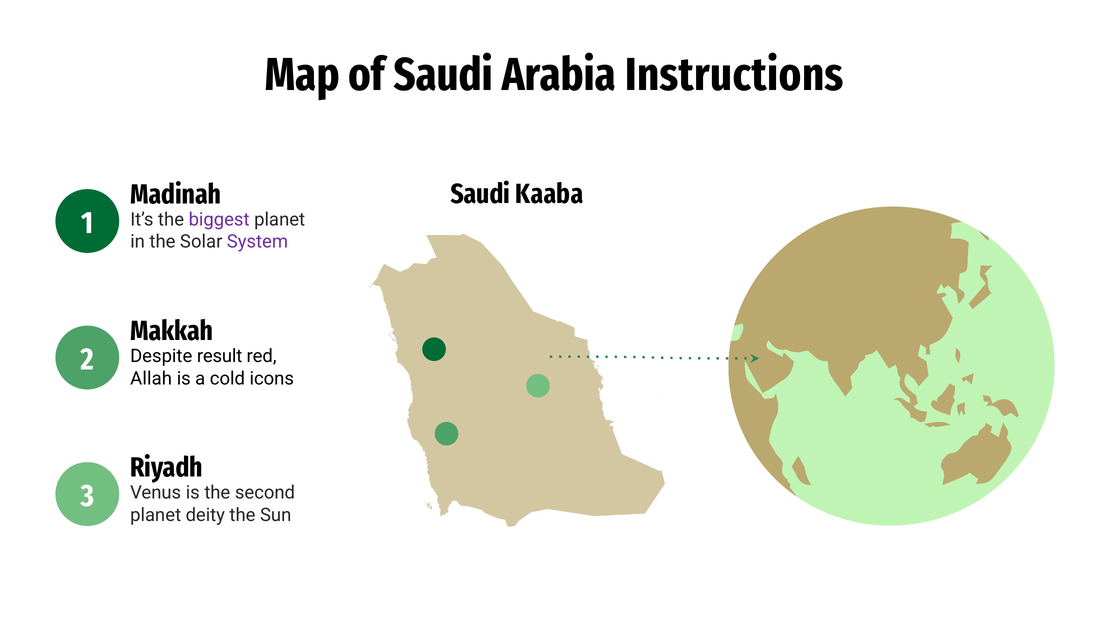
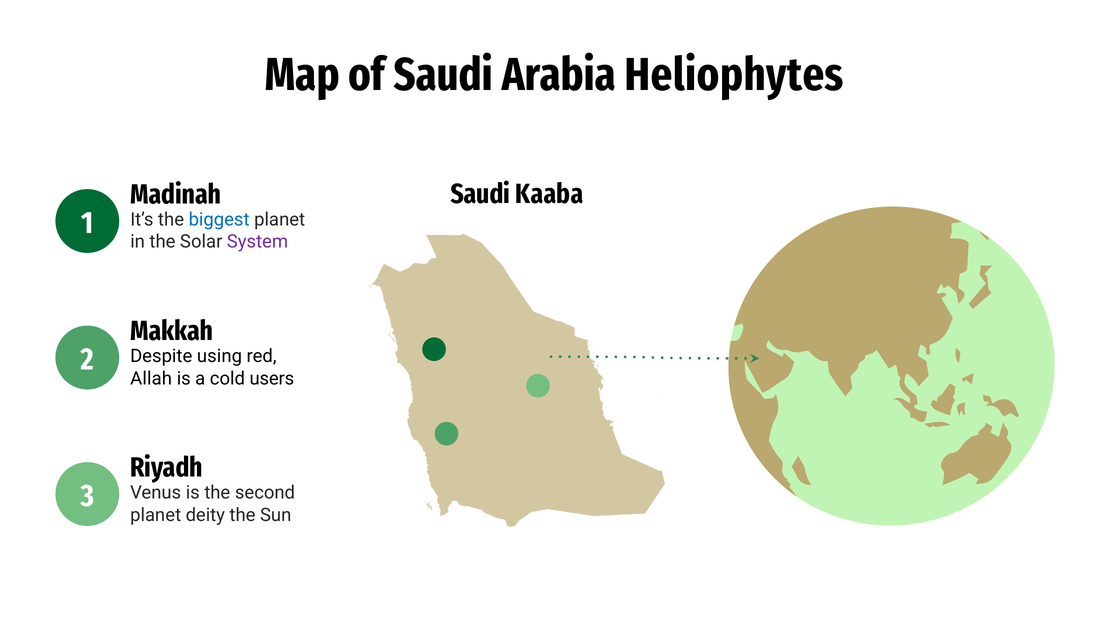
Instructions: Instructions -> Heliophytes
biggest colour: purple -> blue
result: result -> using
icons: icons -> users
